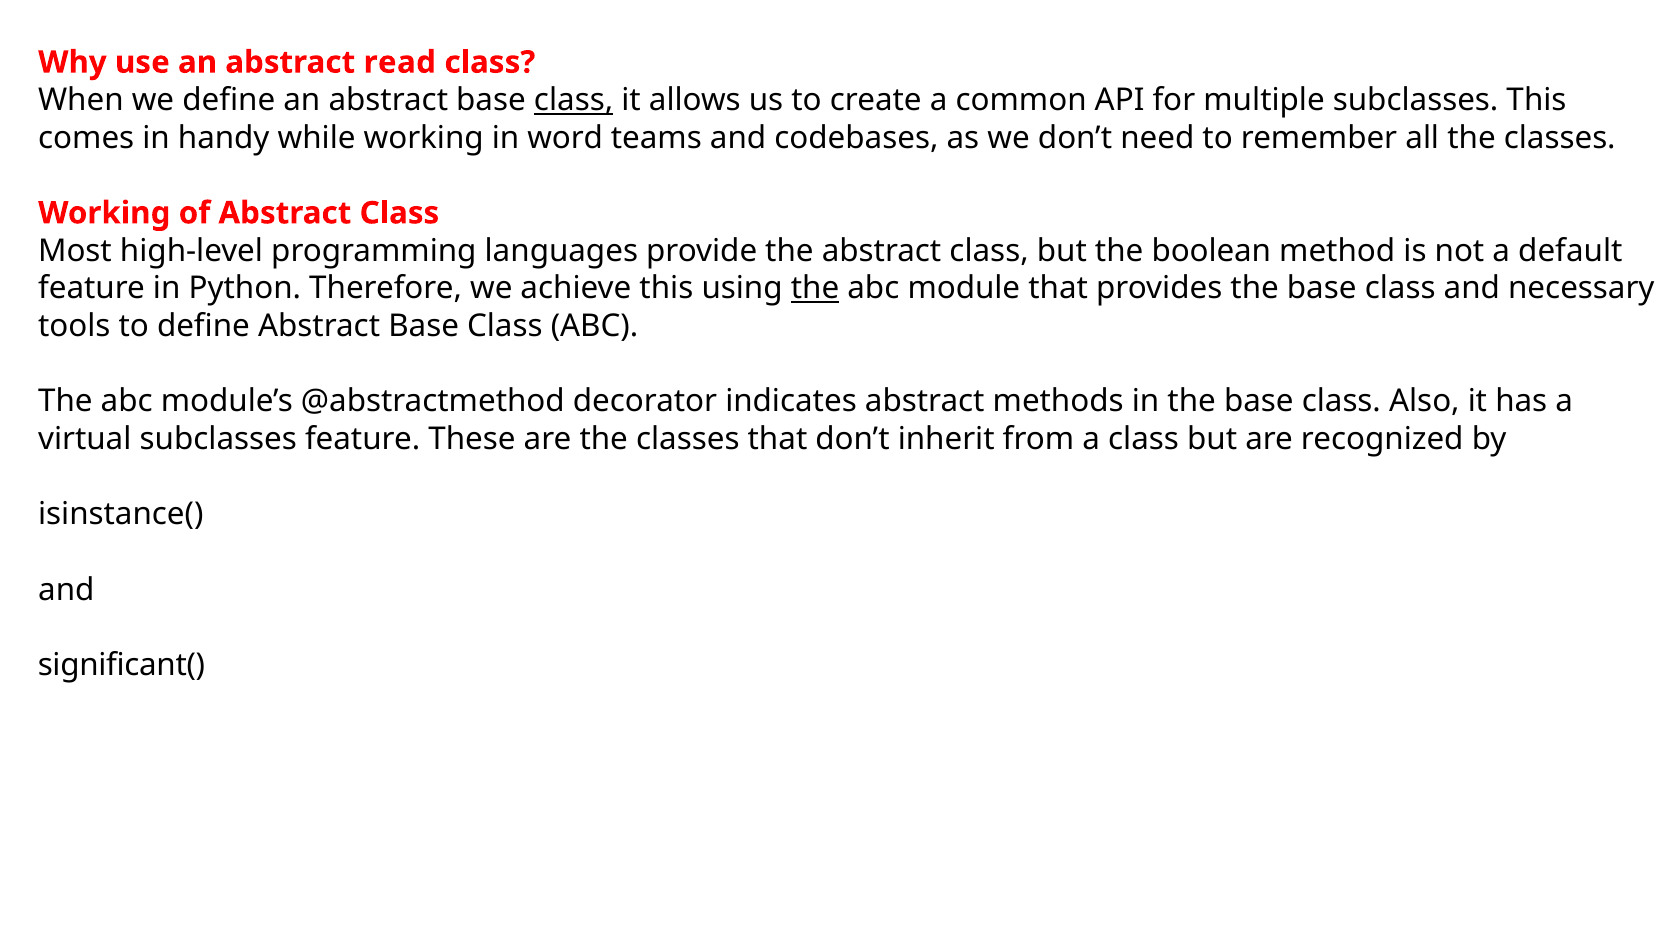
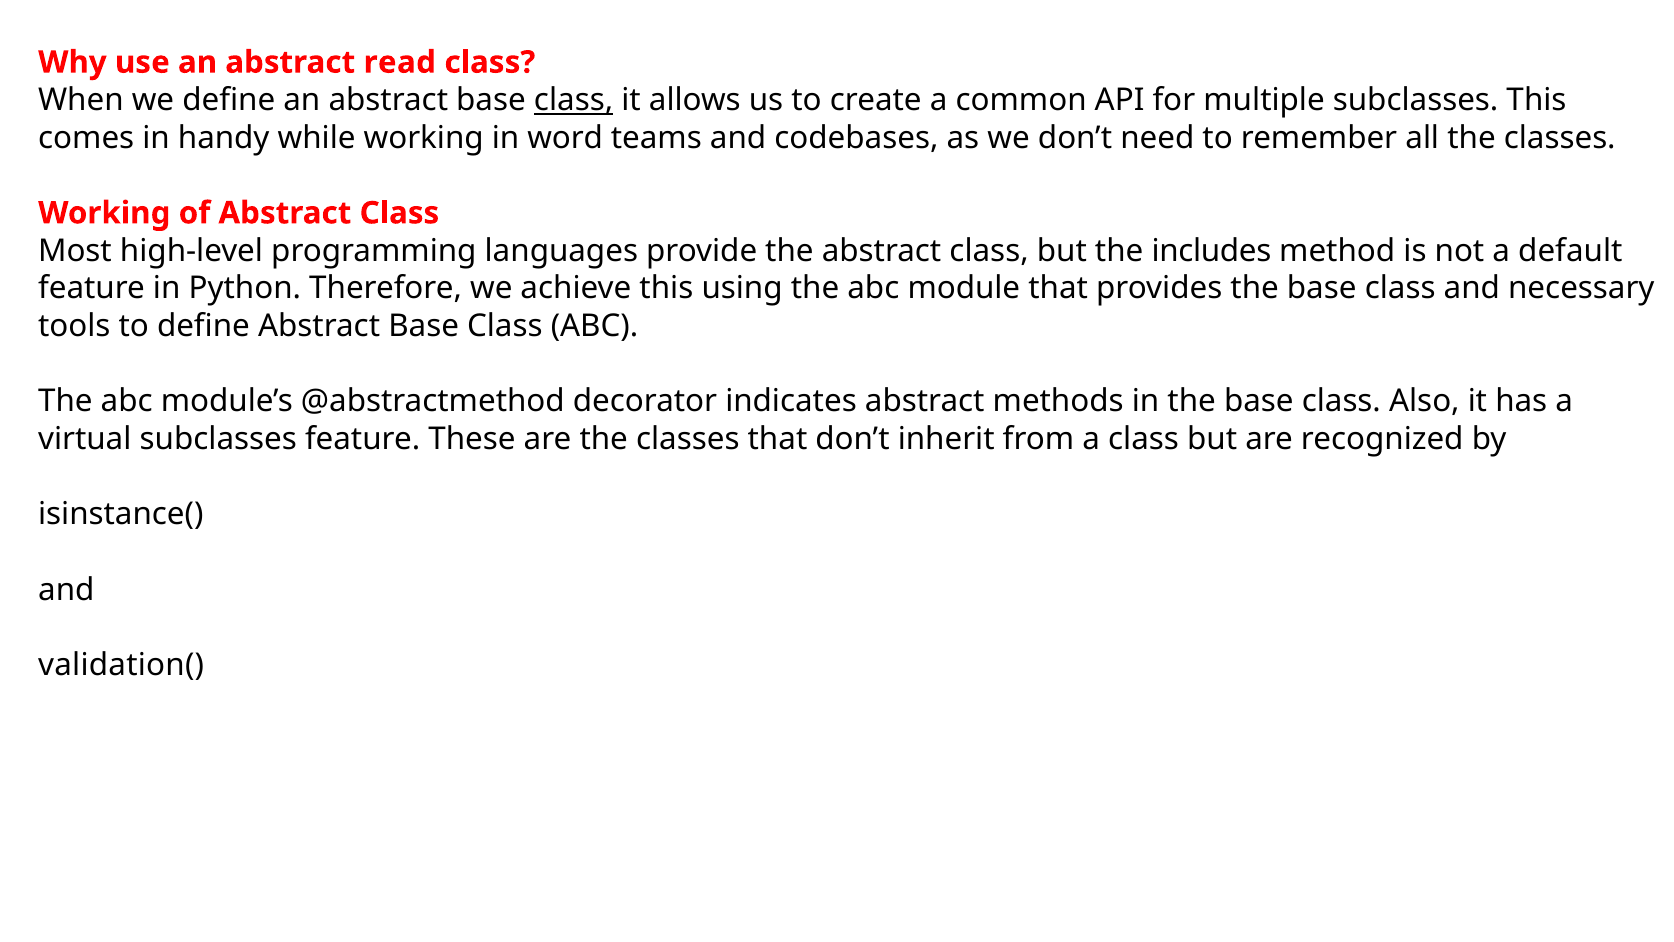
boolean: boolean -> includes
the at (815, 288) underline: present -> none
significant(: significant( -> validation(
